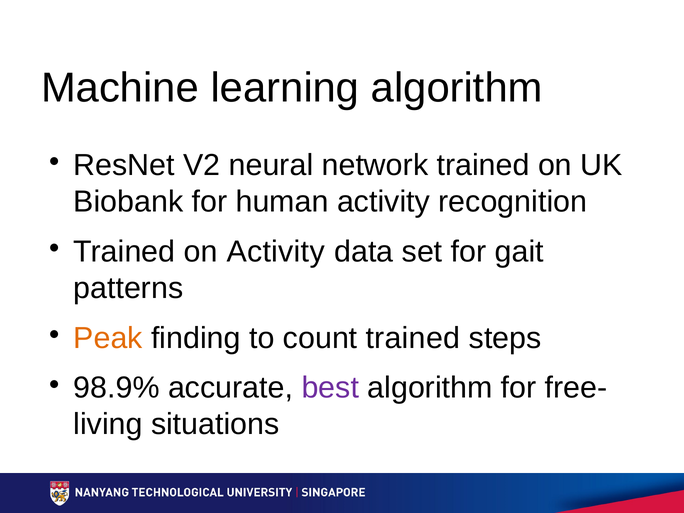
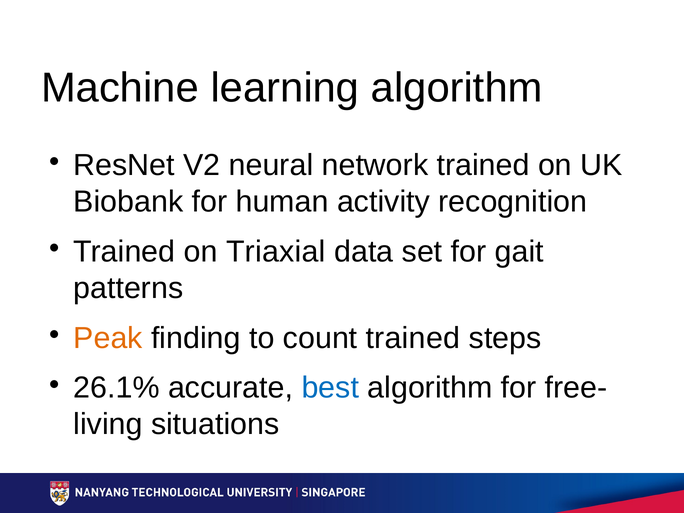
on Activity: Activity -> Triaxial
98.9%: 98.9% -> 26.1%
best colour: purple -> blue
